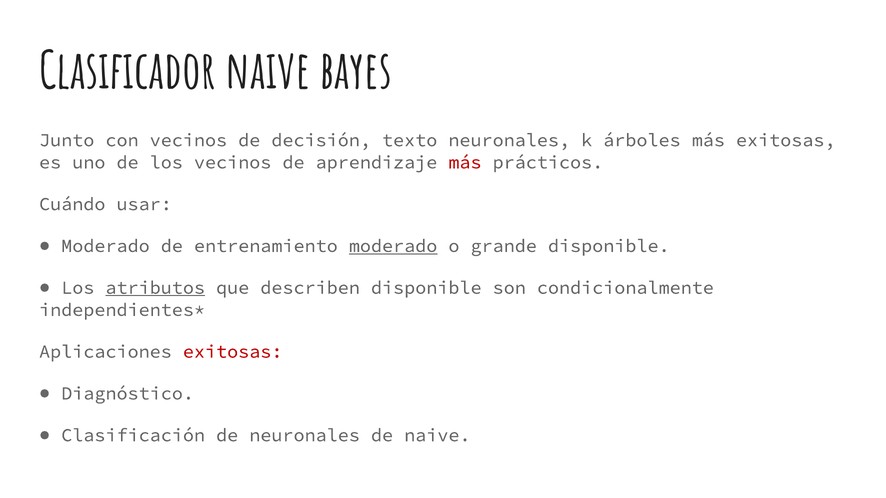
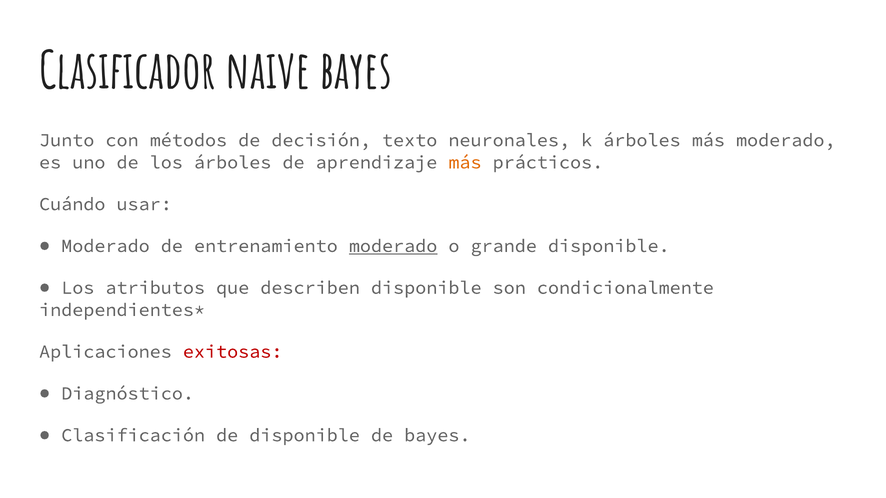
con vecinos: vecinos -> métodos
más exitosas: exitosas -> moderado
los vecinos: vecinos -> árboles
más at (465, 162) colour: red -> orange
atributos underline: present -> none
de neuronales: neuronales -> disponible
de naive: naive -> bayes
